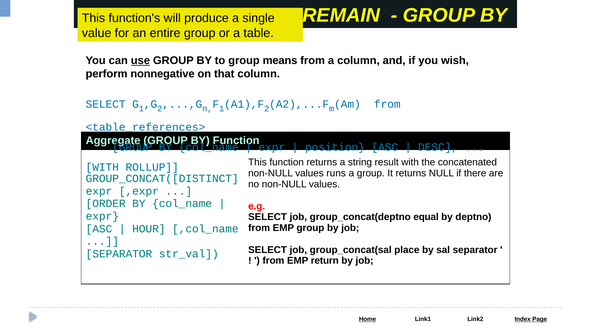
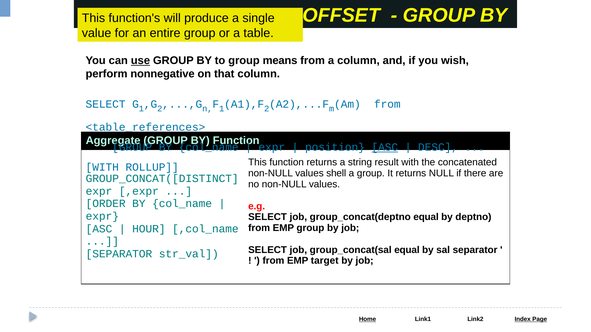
REMAIN: REMAIN -> OFFSET
ASC at (385, 147) underline: none -> present
runs: runs -> shell
place at (407, 250): place -> equal
return: return -> target
